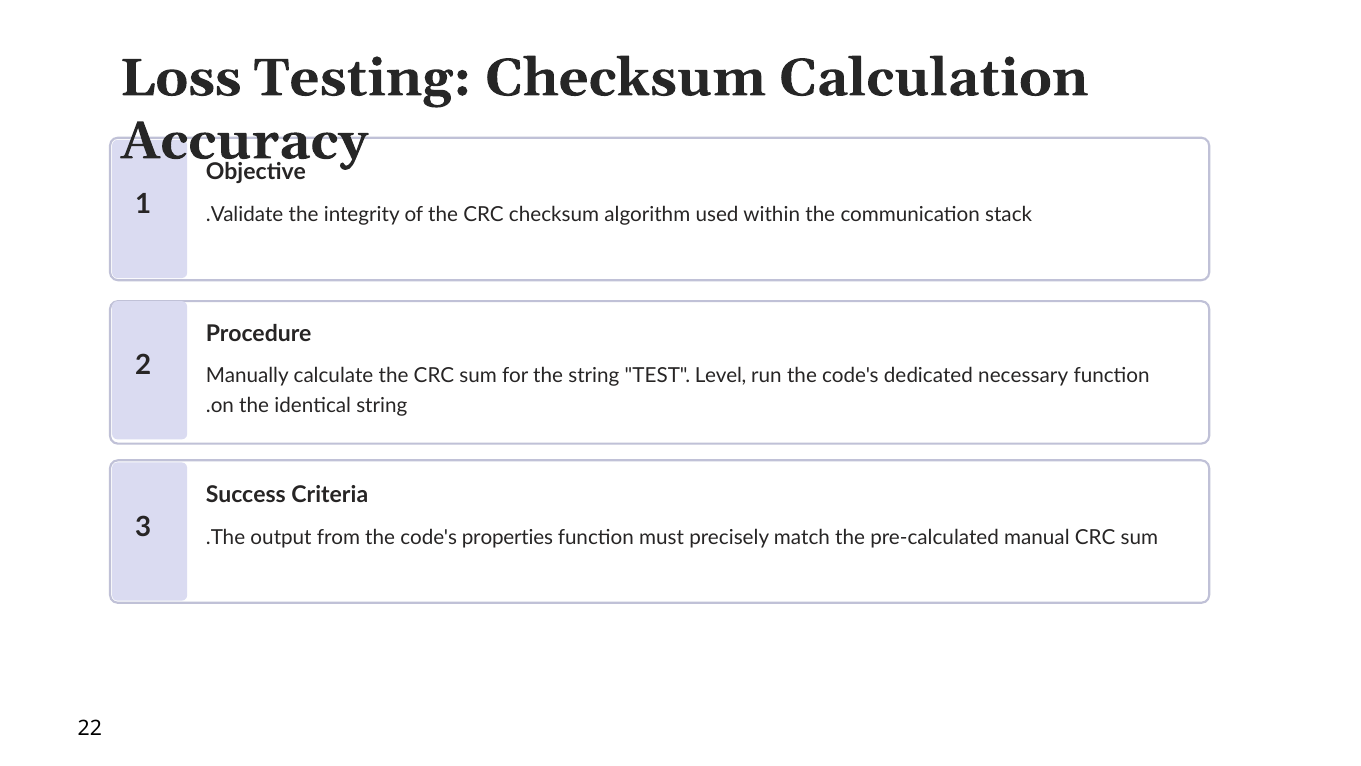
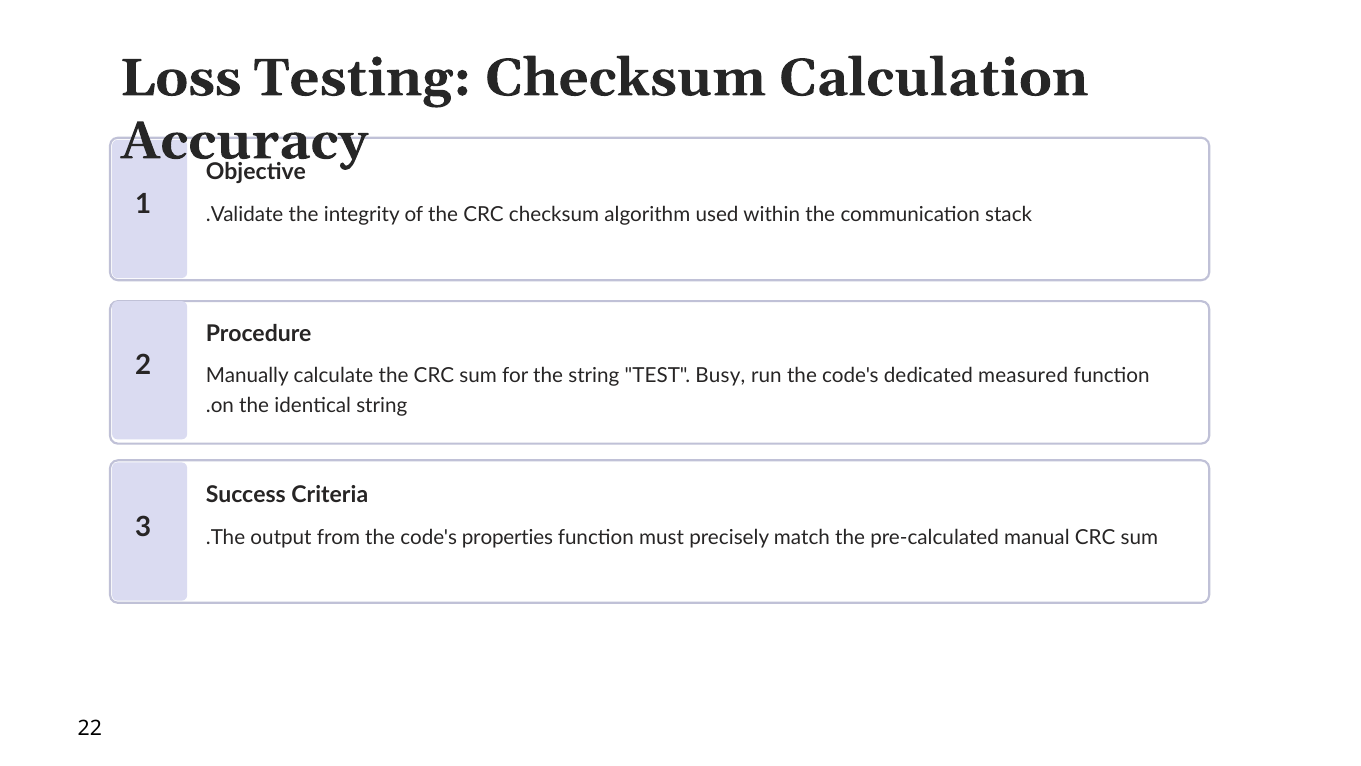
Level: Level -> Busy
necessary: necessary -> measured
